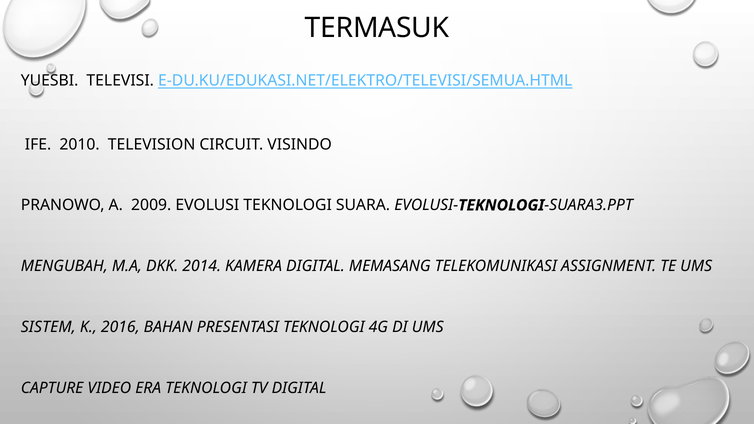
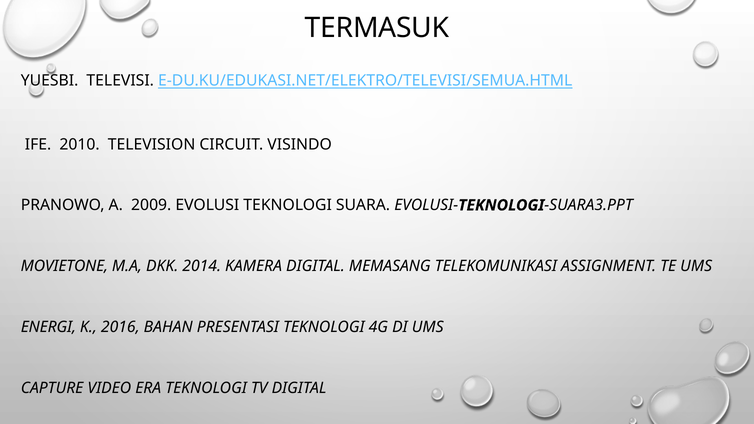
MENGUBAH: MENGUBAH -> MOVIETONE
SISTEM: SISTEM -> ENERGI
